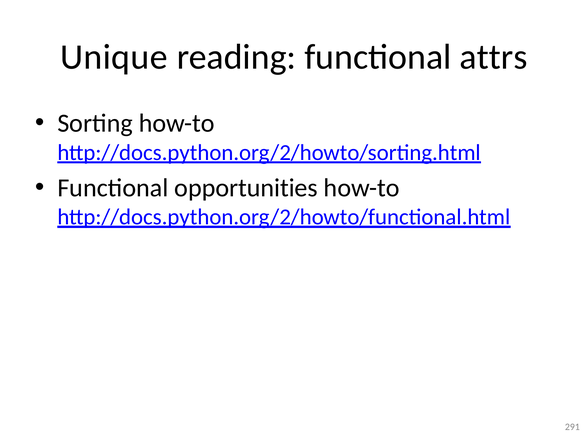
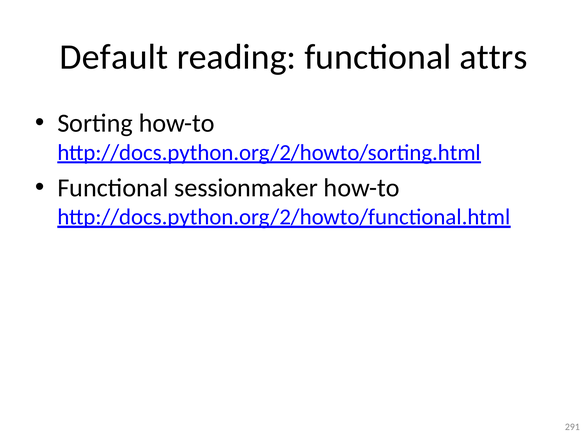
Unique: Unique -> Default
opportunities: opportunities -> sessionmaker
